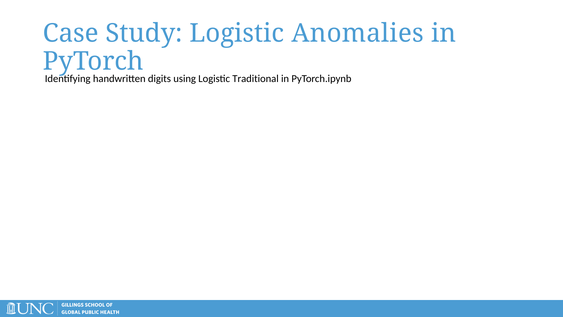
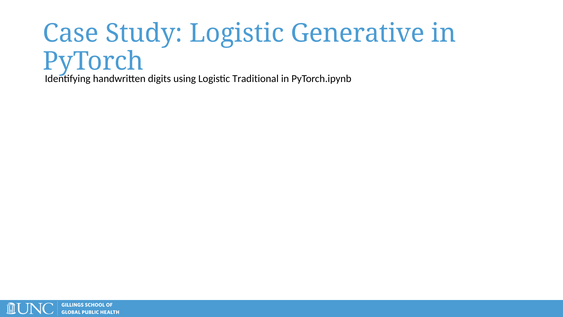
Anomalies: Anomalies -> Generative
